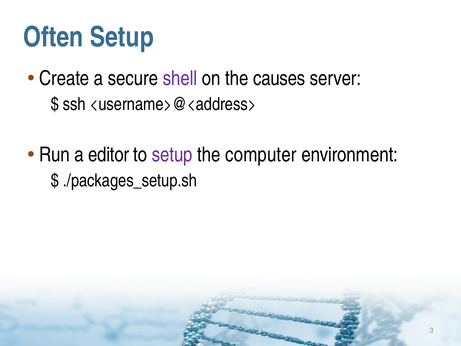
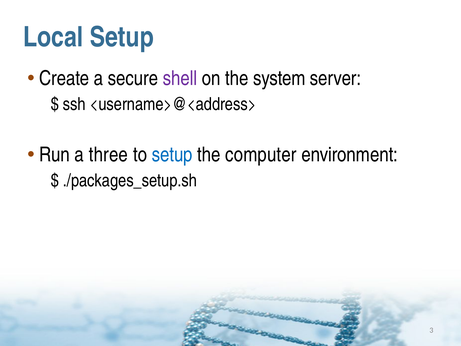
Often: Often -> Local
causes: causes -> system
editor: editor -> three
setup at (172, 155) colour: purple -> blue
